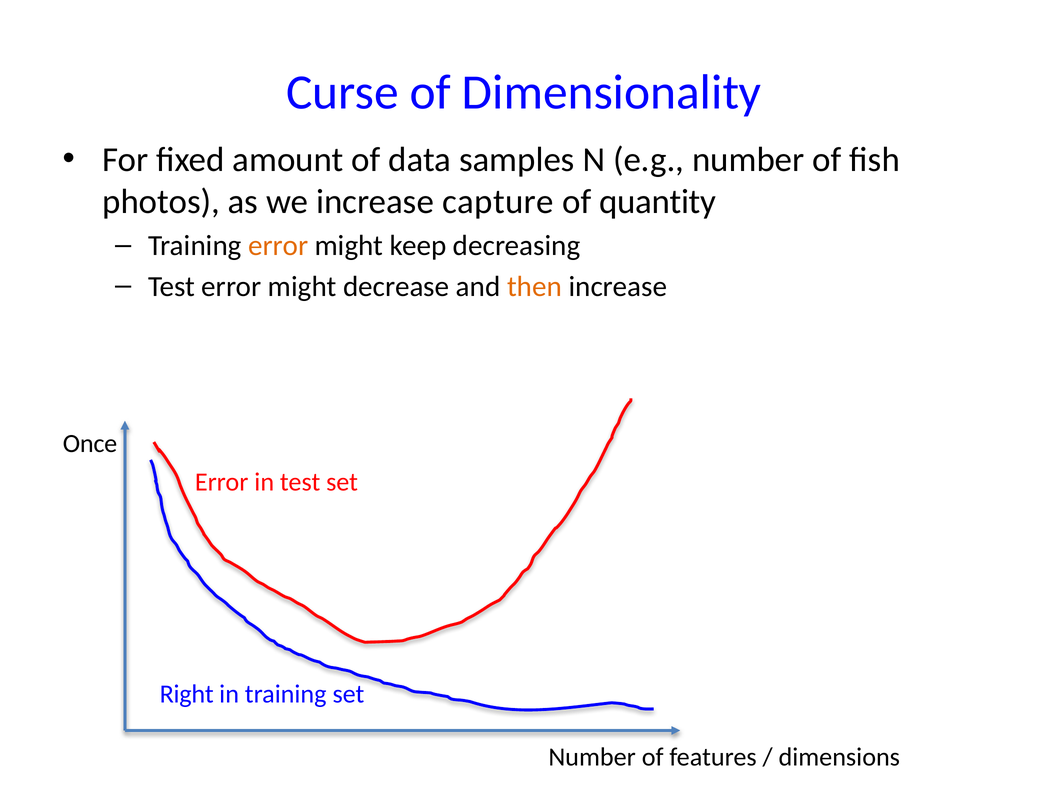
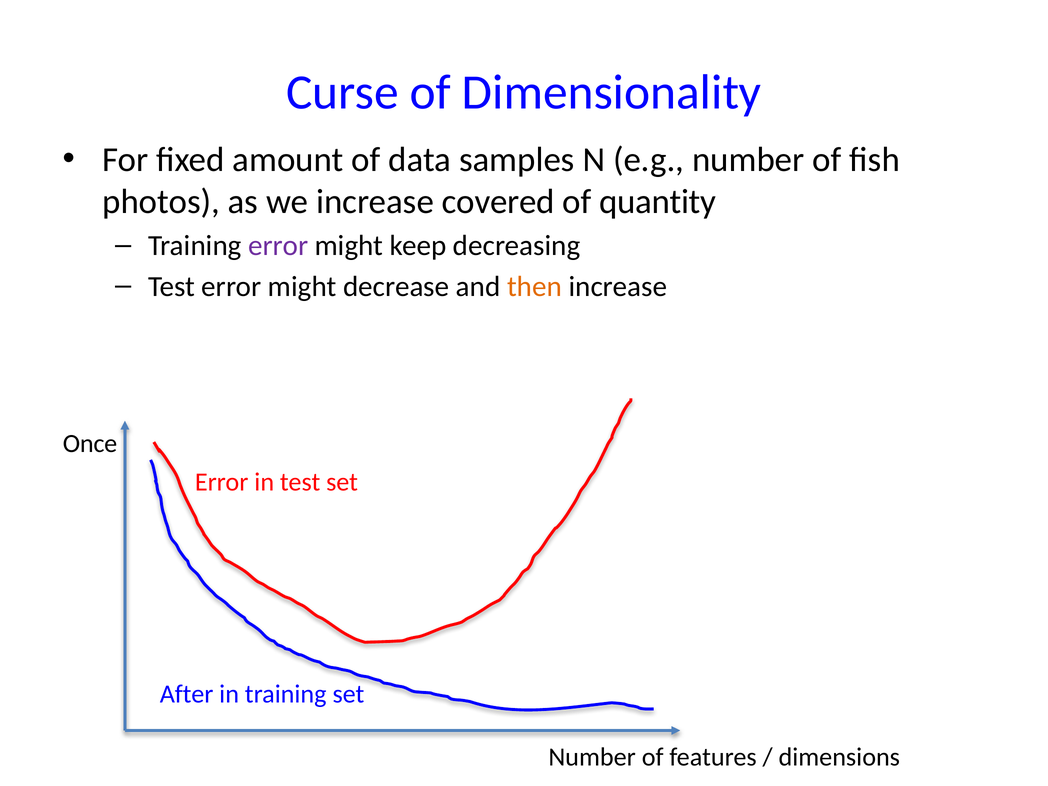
capture: capture -> covered
error at (278, 246) colour: orange -> purple
Right: Right -> After
